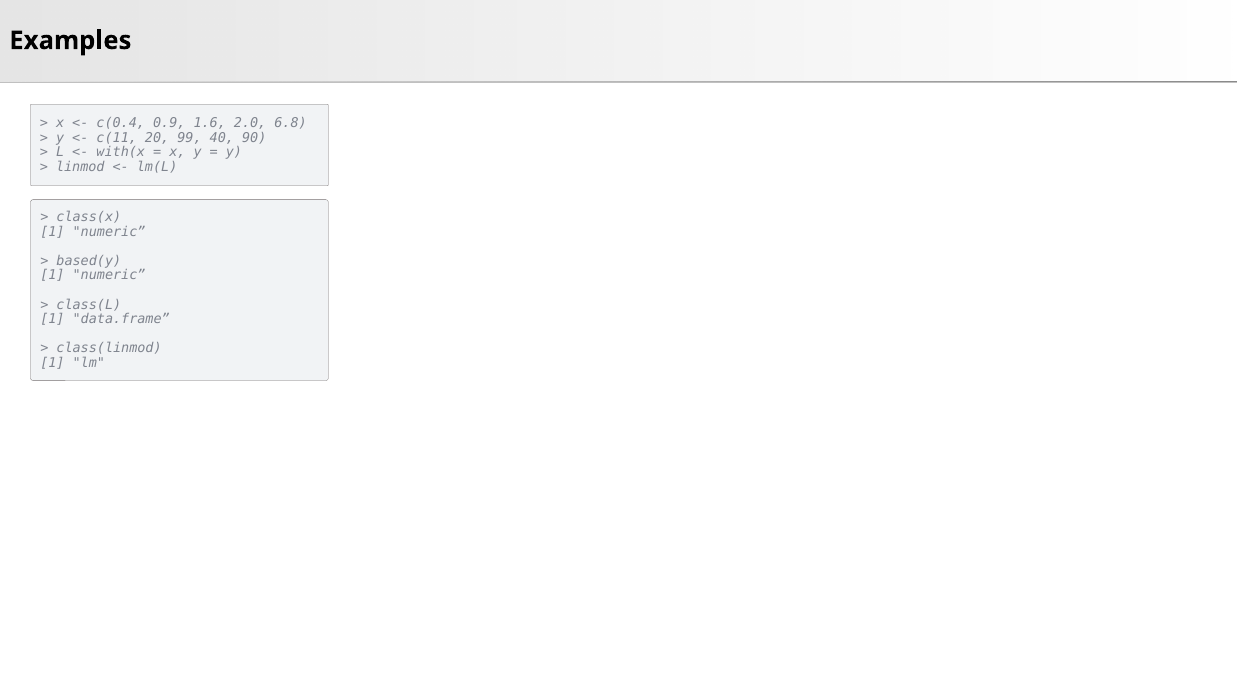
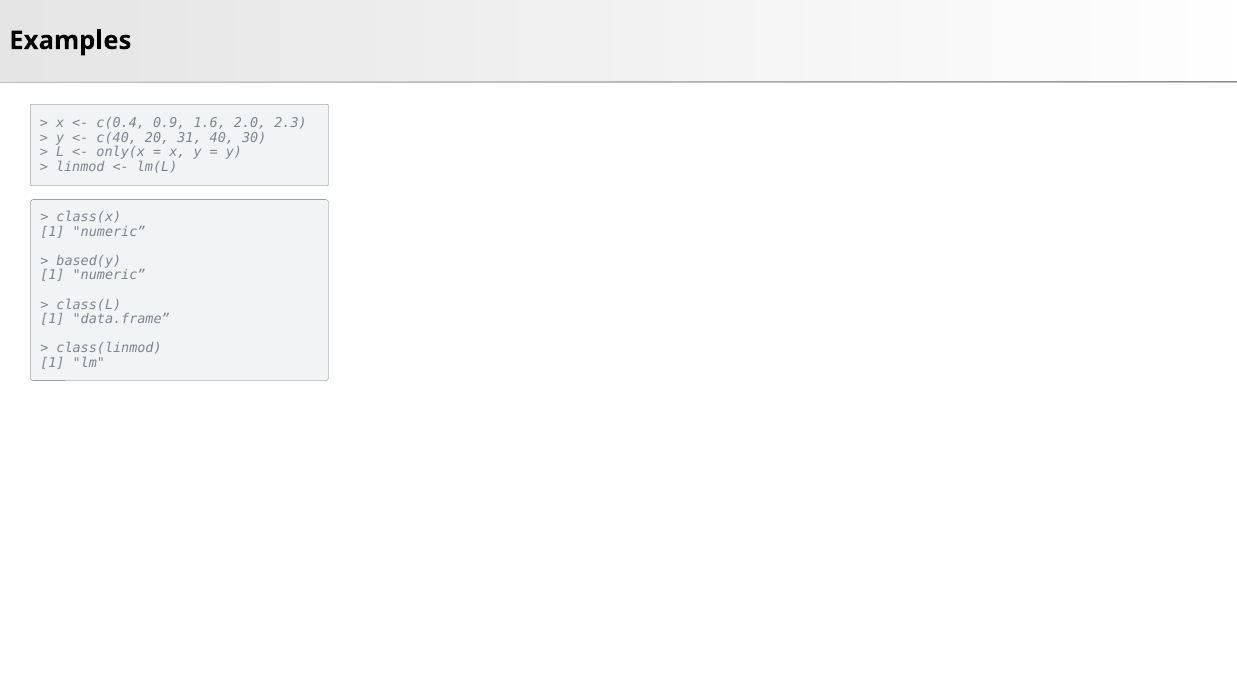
6.8: 6.8 -> 2.3
c(11: c(11 -> c(40
99: 99 -> 31
90: 90 -> 30
with(x: with(x -> only(x
